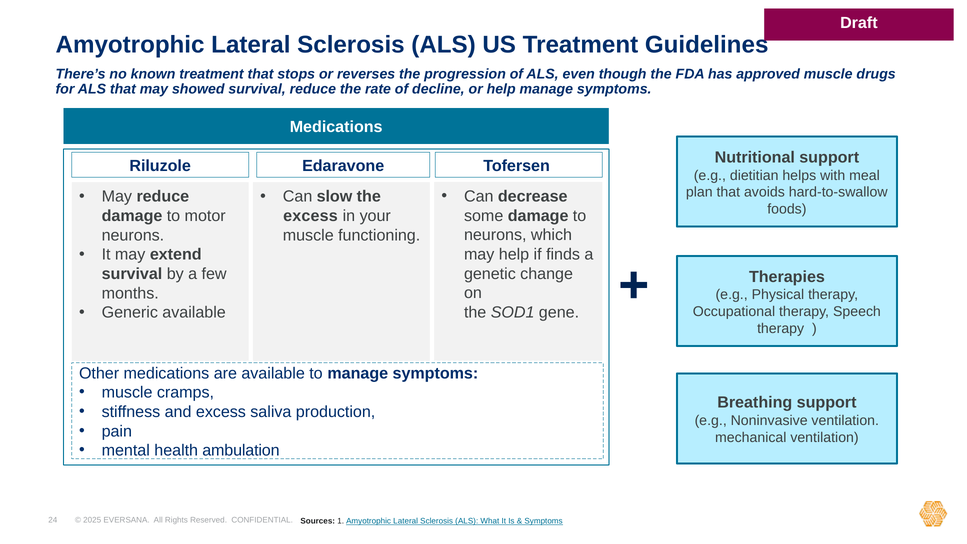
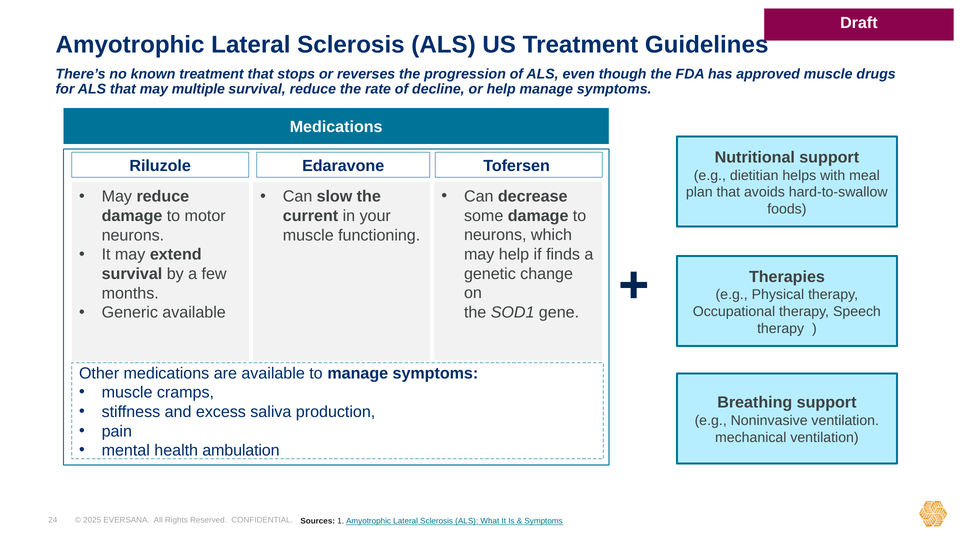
showed: showed -> multiple
excess at (310, 216): excess -> current
